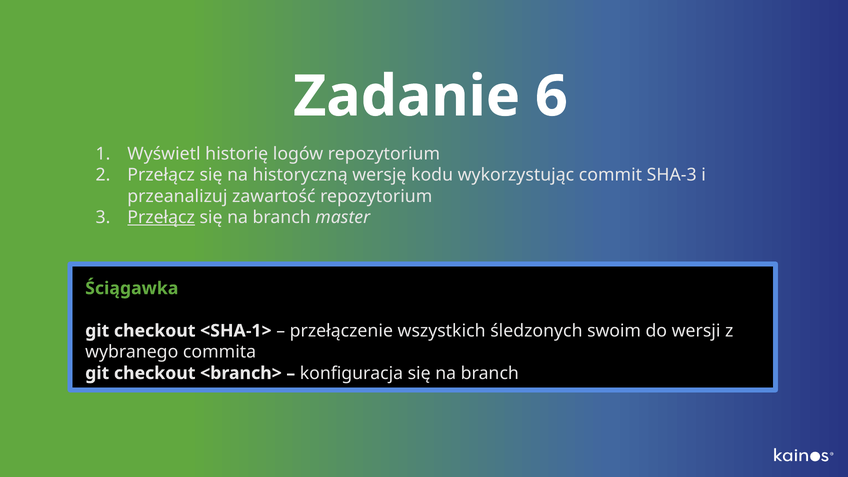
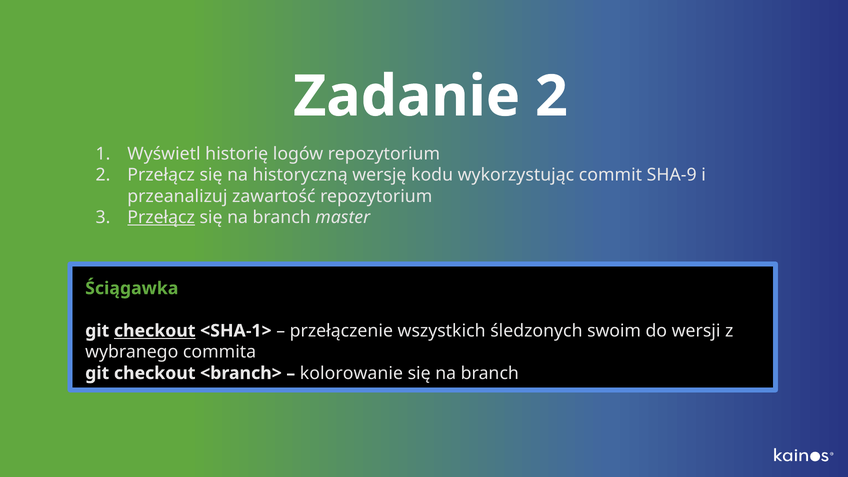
Zadanie 6: 6 -> 2
SHA-3: SHA-3 -> SHA-9
checkout at (155, 331) underline: none -> present
konfiguracja: konfiguracja -> kolorowanie
